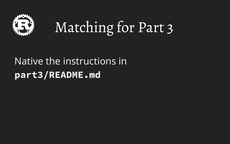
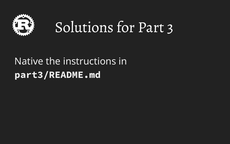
Matching: Matching -> Solutions
